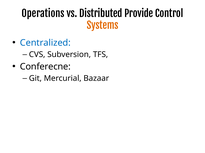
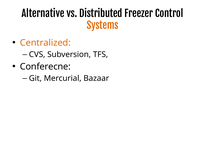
Operations: Operations -> Alternative
Provide: Provide -> Freezer
Centralized colour: blue -> orange
